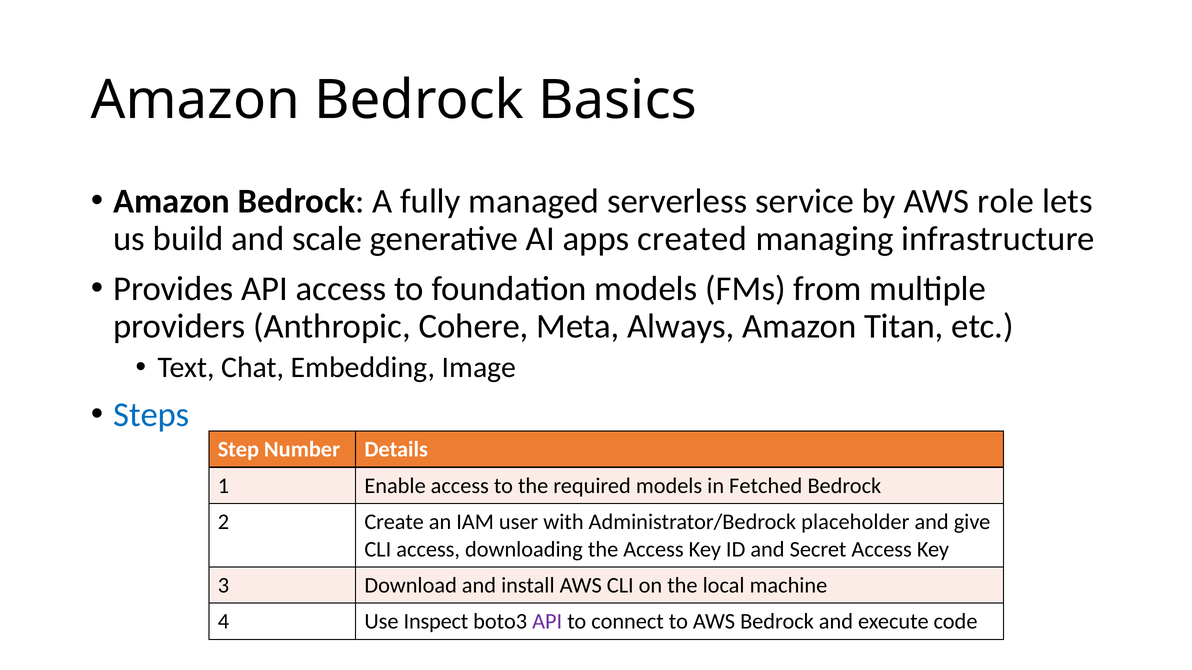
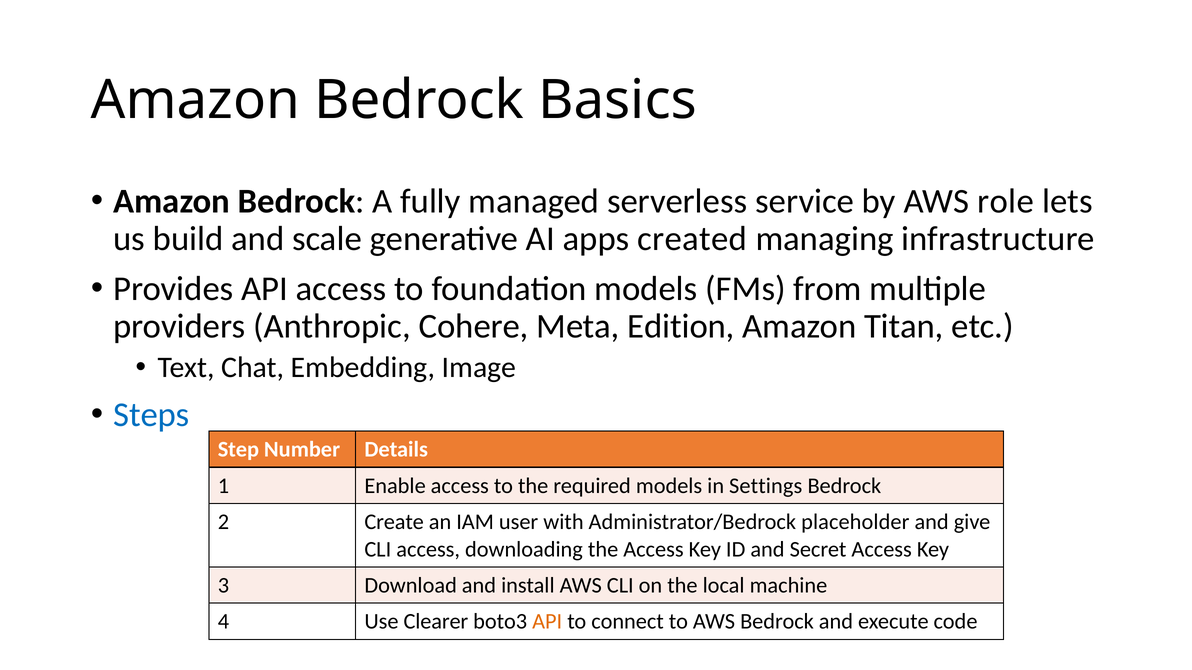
Always: Always -> Edition
Fetched: Fetched -> Settings
Inspect: Inspect -> Clearer
API at (547, 622) colour: purple -> orange
